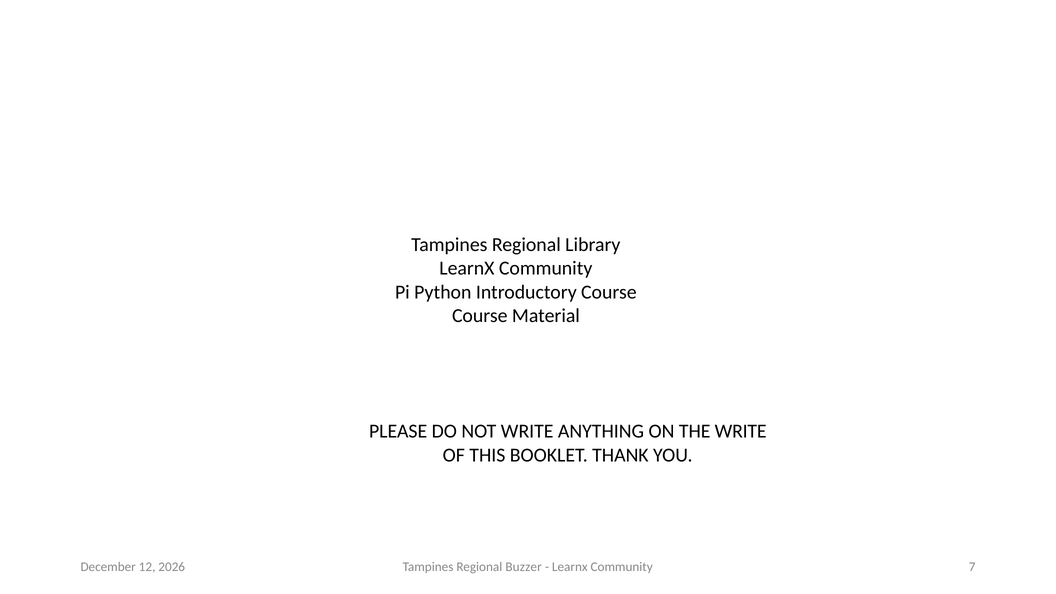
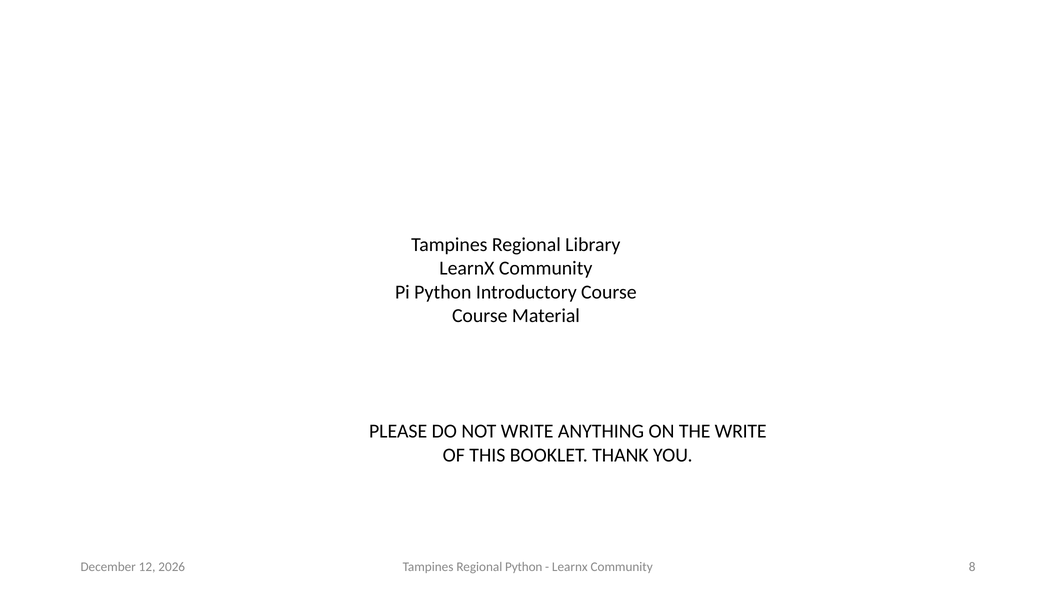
Regional Buzzer: Buzzer -> Python
7: 7 -> 8
